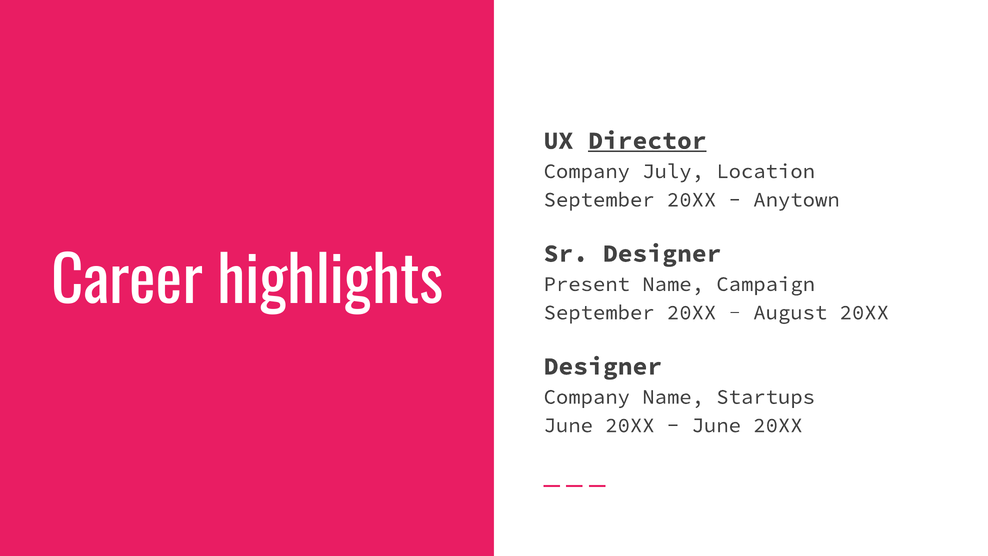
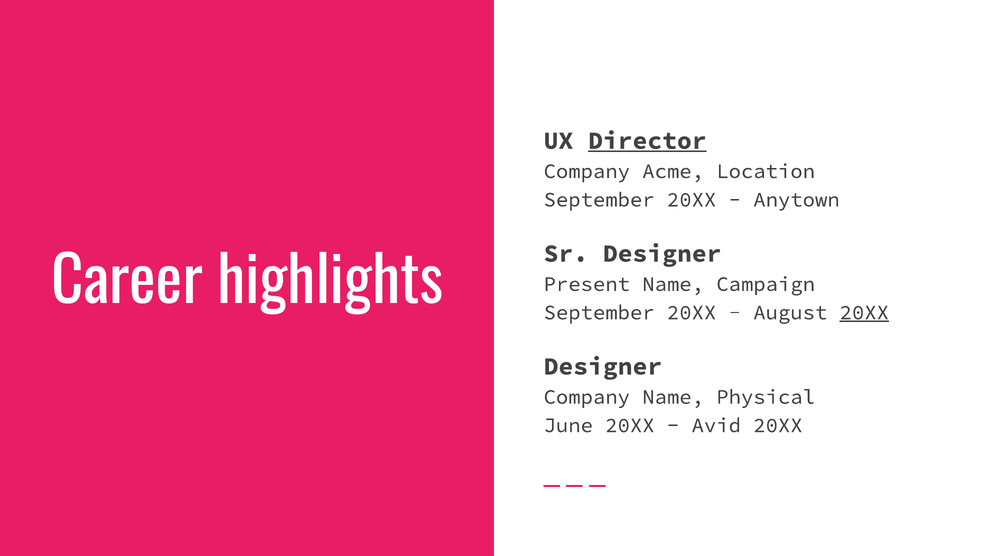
July: July -> Acme
20XX at (864, 312) underline: none -> present
Startups: Startups -> Physical
June at (716, 425): June -> Avid
